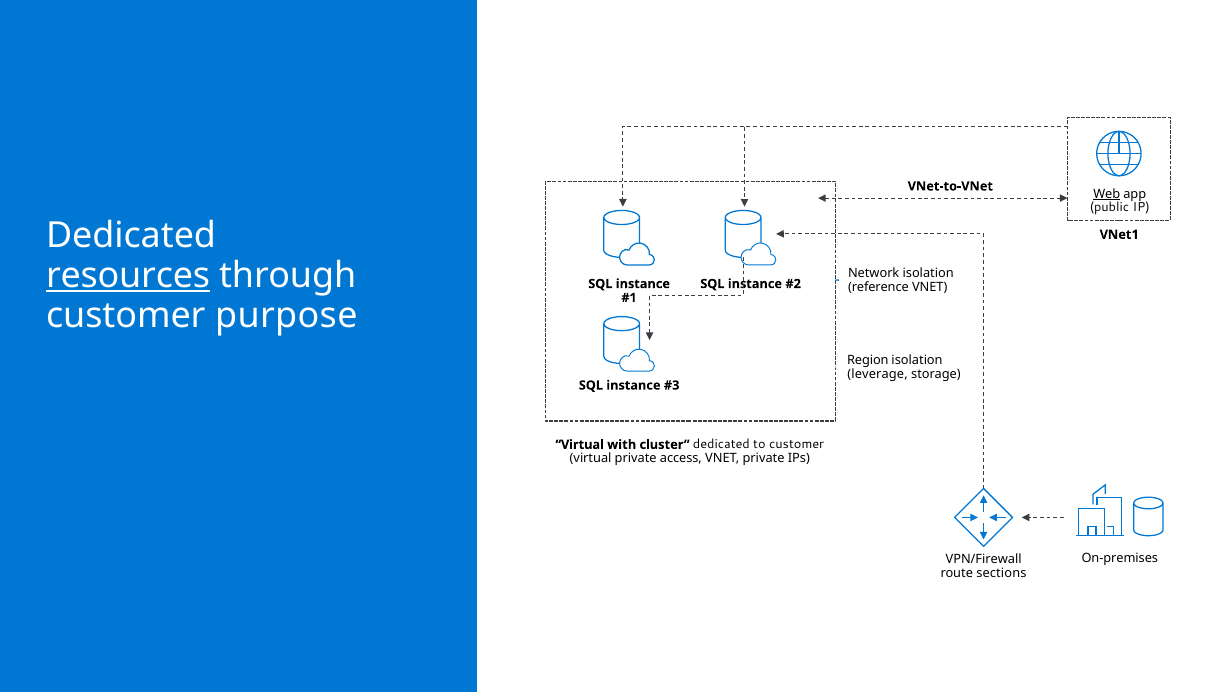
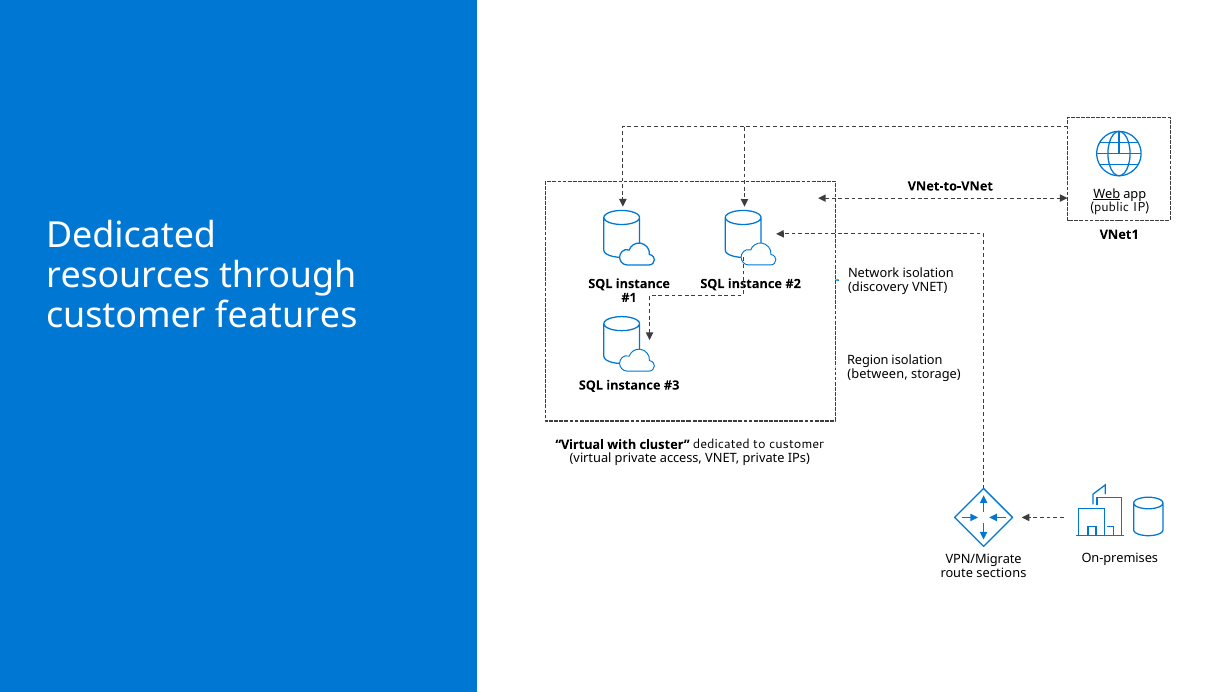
resources underline: present -> none
reference: reference -> discovery
purpose: purpose -> features
leverage: leverage -> between
VPN/Firewall: VPN/Firewall -> VPN/Migrate
